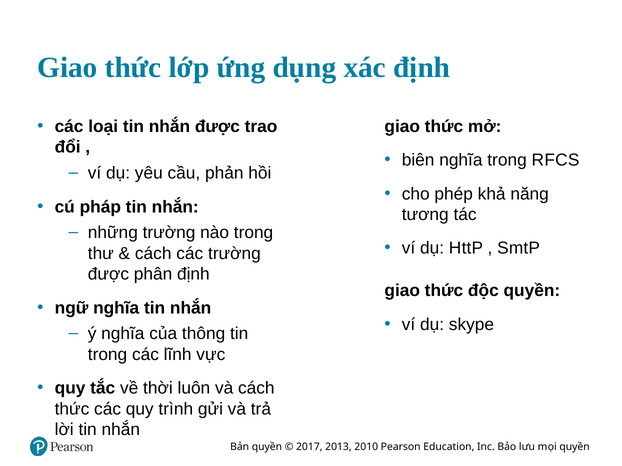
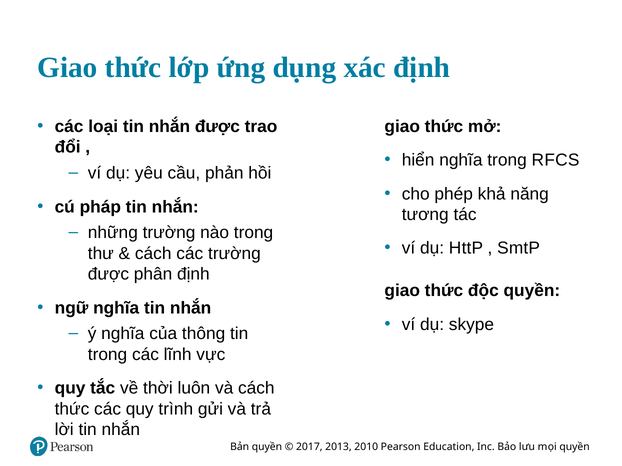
biên: biên -> hiển
